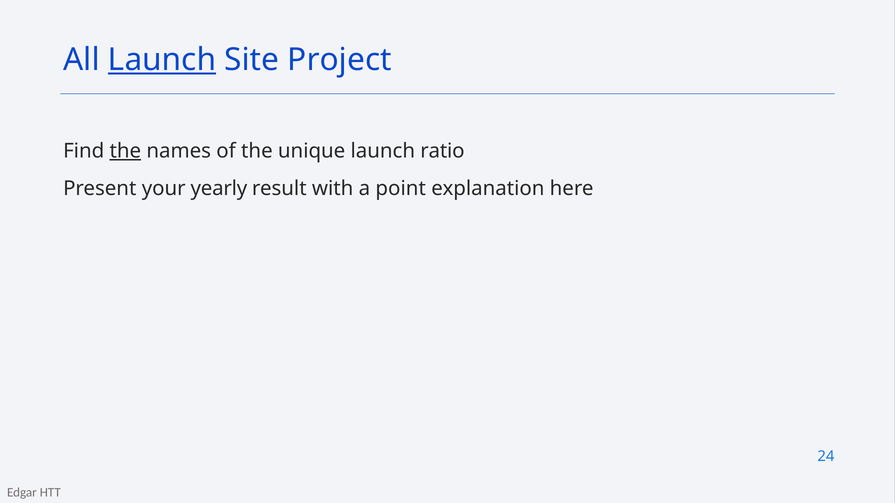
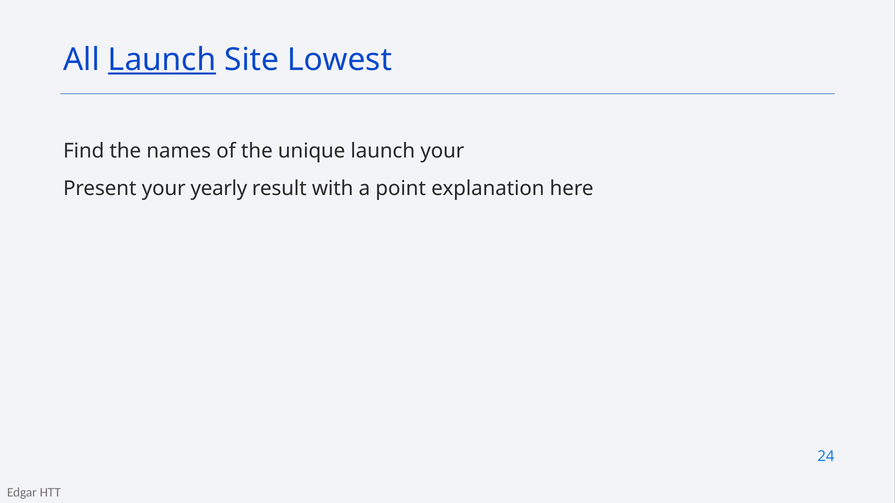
Project: Project -> Lowest
the at (125, 151) underline: present -> none
launch ratio: ratio -> your
